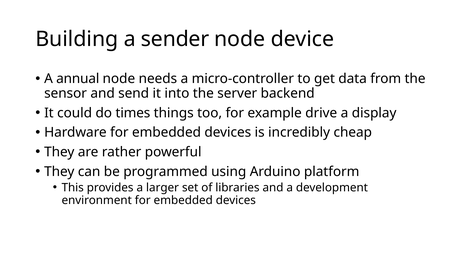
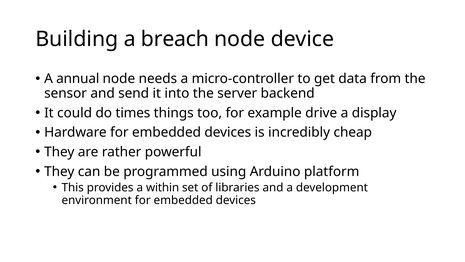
sender: sender -> breach
larger: larger -> within
